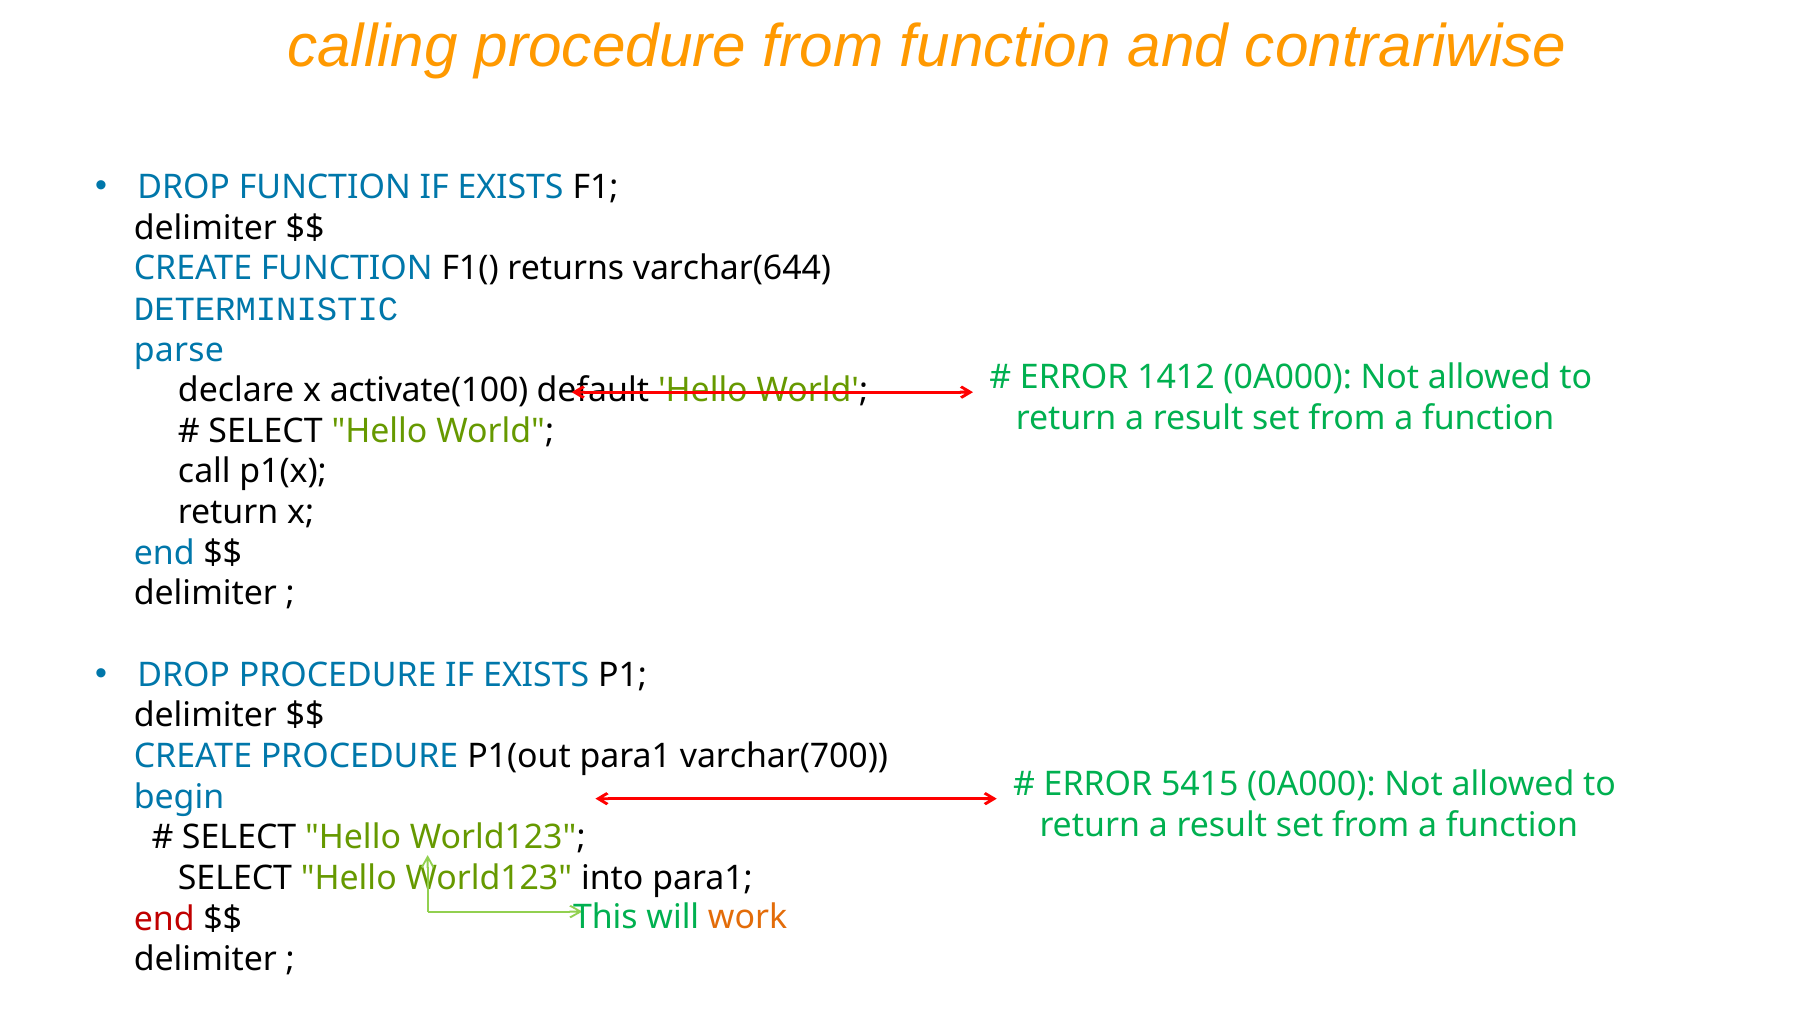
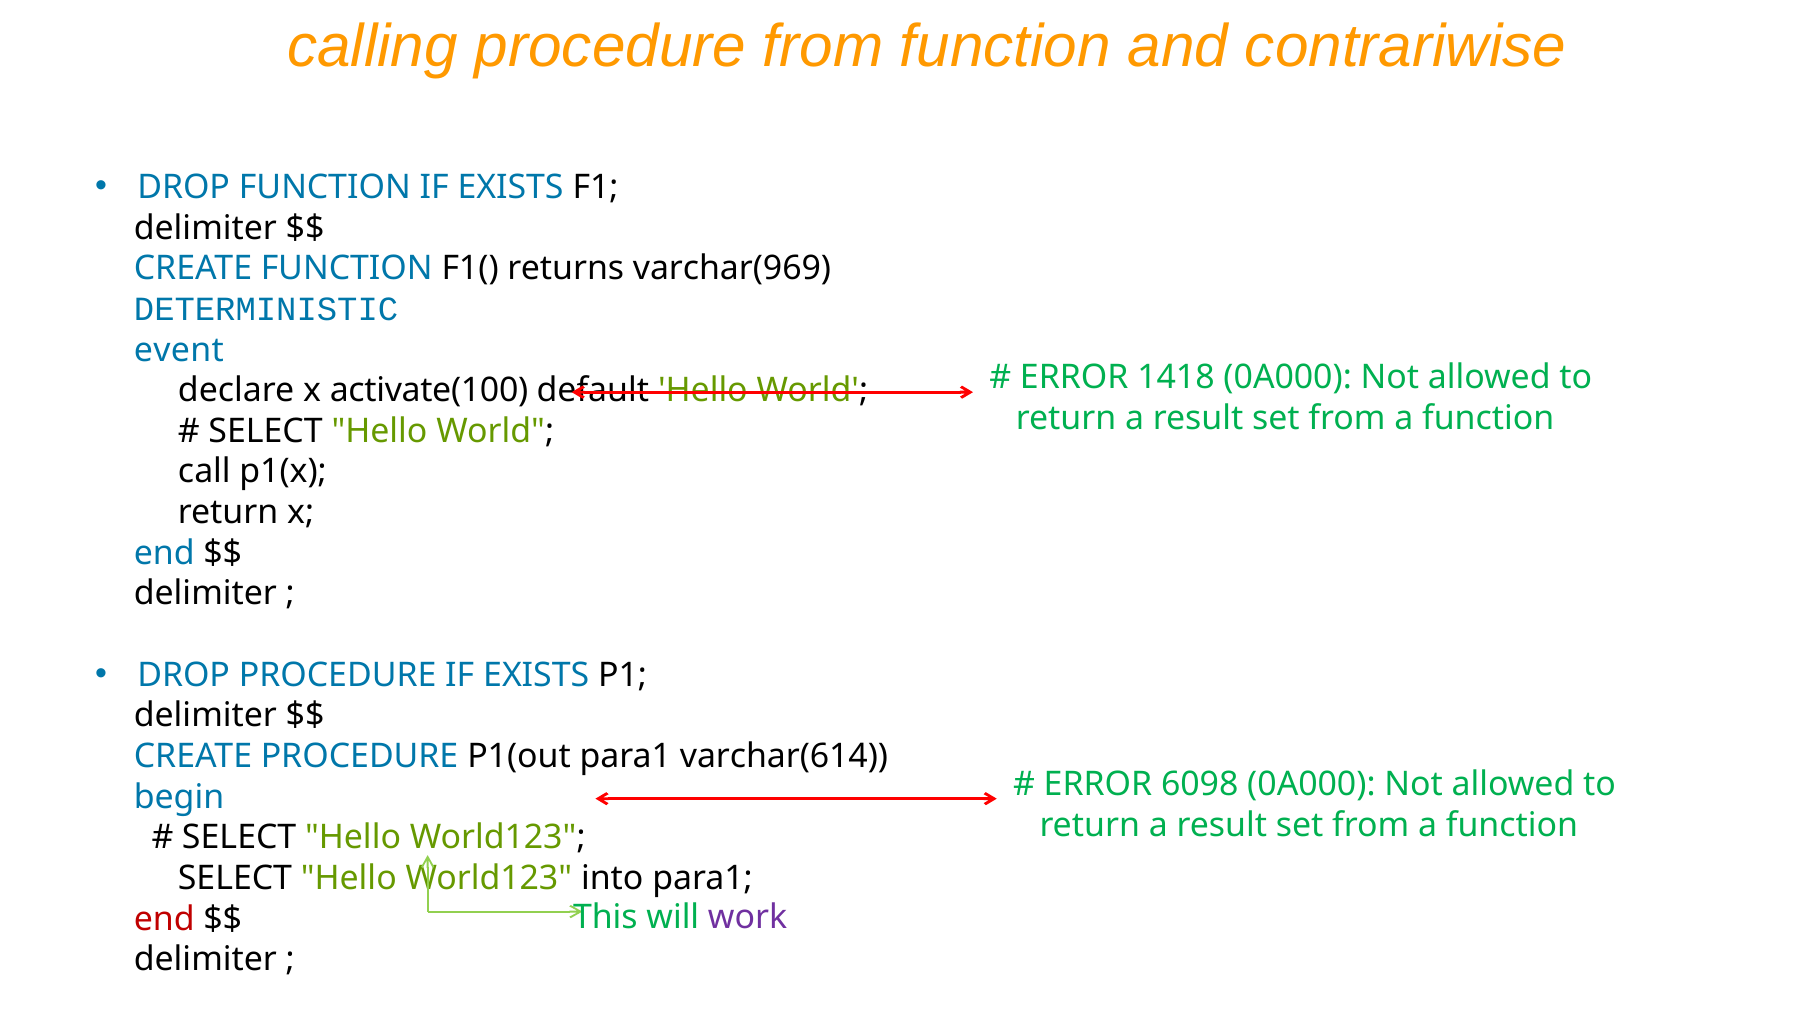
varchar(644: varchar(644 -> varchar(969
parse: parse -> event
1412: 1412 -> 1418
varchar(700: varchar(700 -> varchar(614
5415: 5415 -> 6098
work colour: orange -> purple
